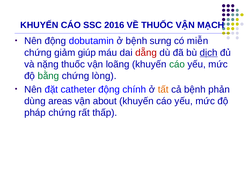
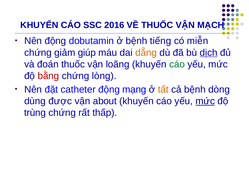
sưng: sưng -> tiếng
dẵng colour: red -> orange
nặng: nặng -> đoán
bằng colour: green -> red
chính: chính -> mạng
phản: phản -> dòng
areas: areas -> được
mức at (205, 101) underline: none -> present
pháp: pháp -> trùng
